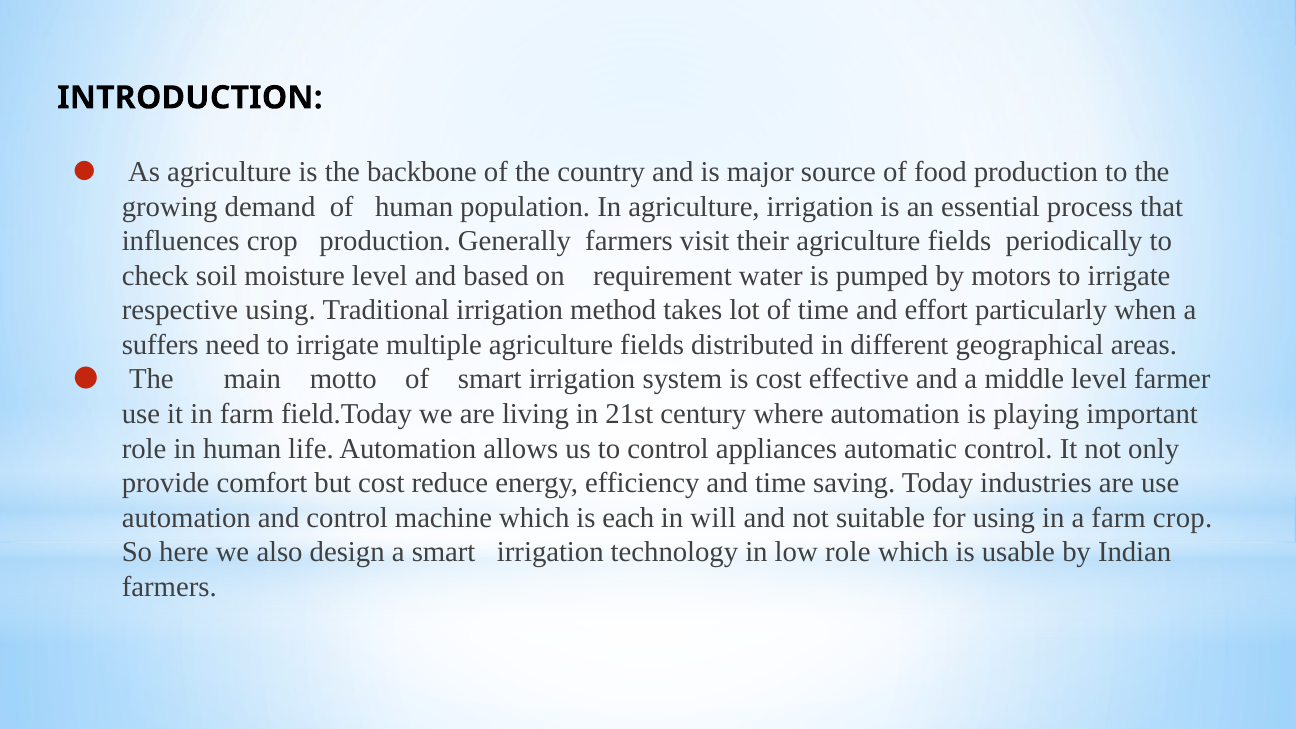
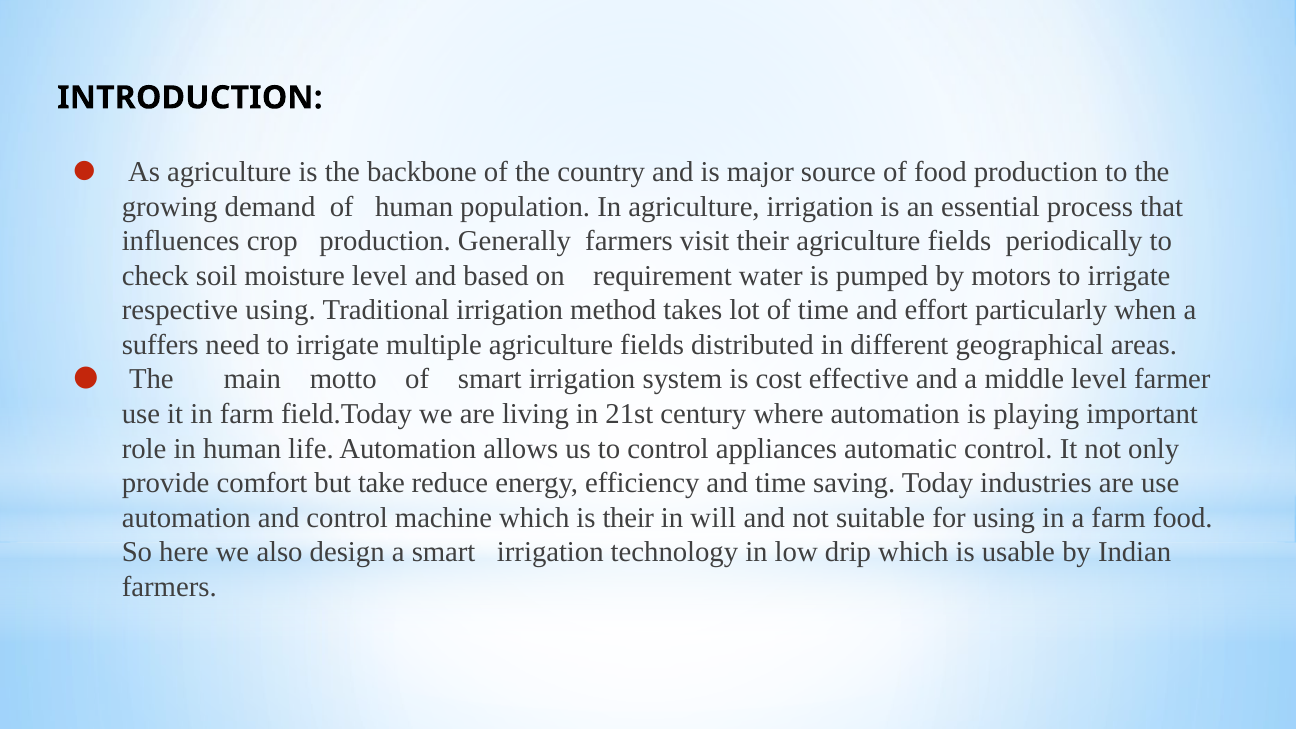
but cost: cost -> take
is each: each -> their
farm crop: crop -> food
low role: role -> drip
